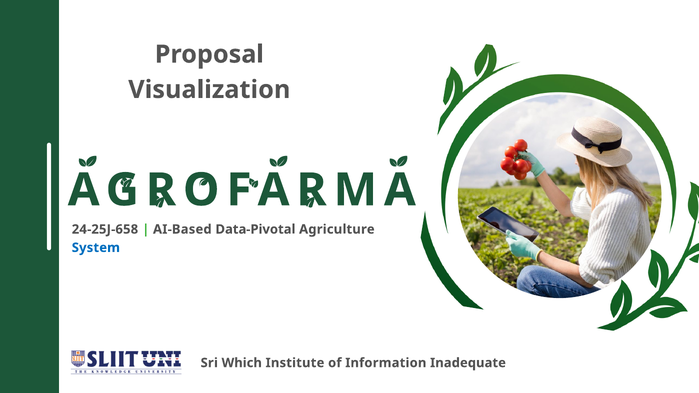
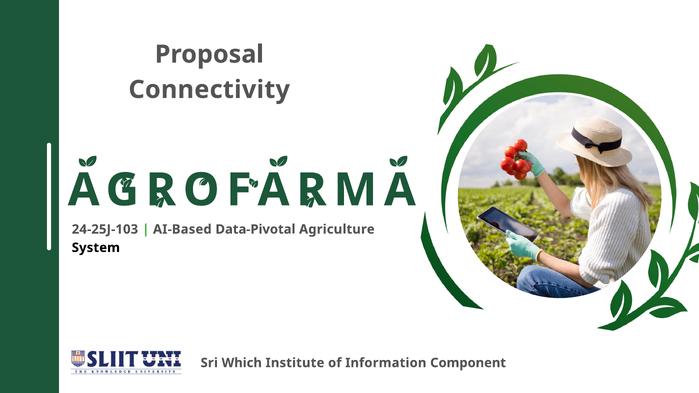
Visualization: Visualization -> Connectivity
24-25J-658: 24-25J-658 -> 24-25J-103
System colour: blue -> black
Inadequate: Inadequate -> Component
